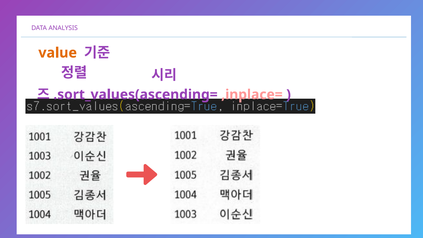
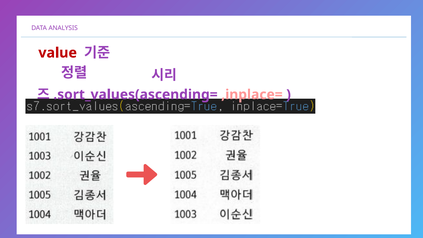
value colour: orange -> red
